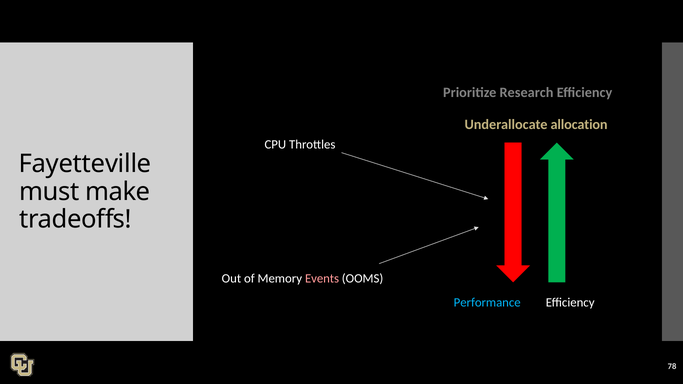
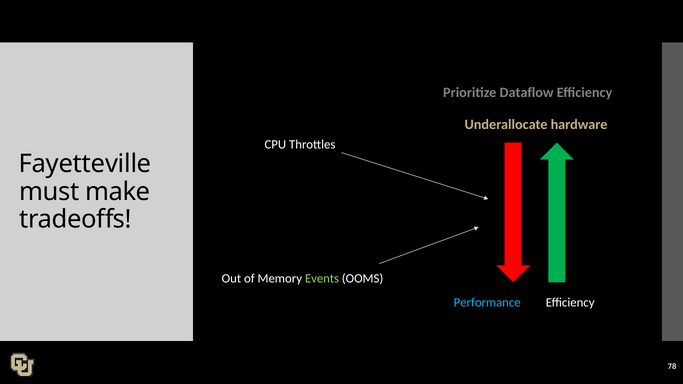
Research: Research -> Dataflow
allocation: allocation -> hardware
Events colour: pink -> light green
